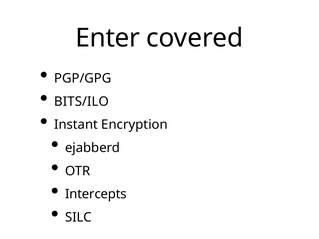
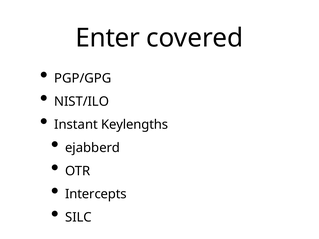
BITS/ILO: BITS/ILO -> NIST/ILO
Encryption: Encryption -> Keylengths
